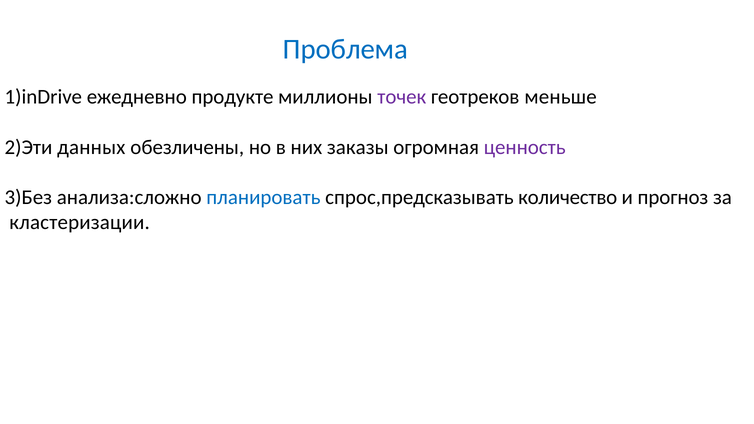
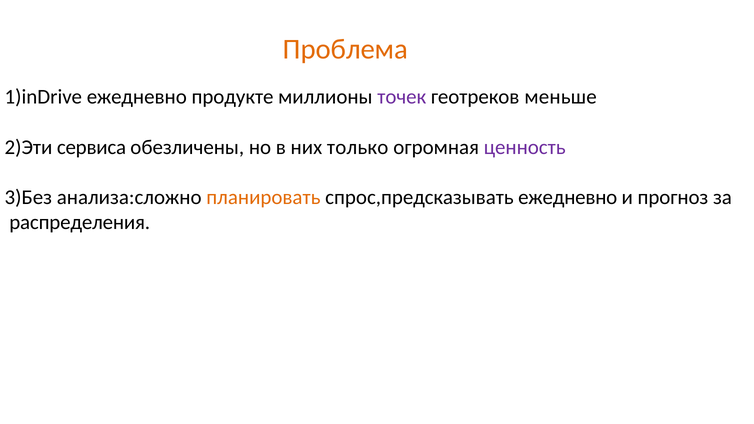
Проблема colour: blue -> orange
данных: данных -> сервиса
заказы: заказы -> только
планировать colour: blue -> orange
спрос,предсказывать количество: количество -> ежедневно
кластеризации: кластеризации -> распределения
